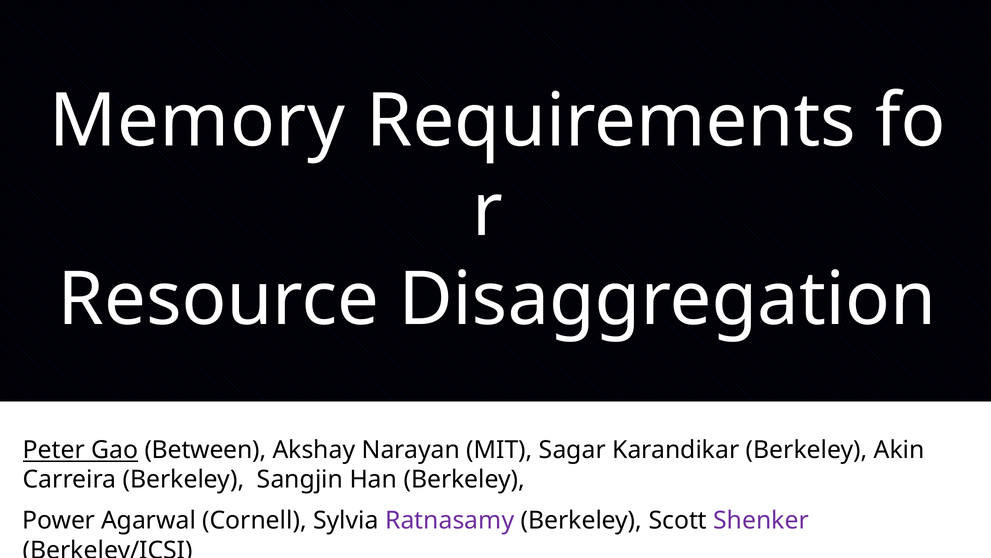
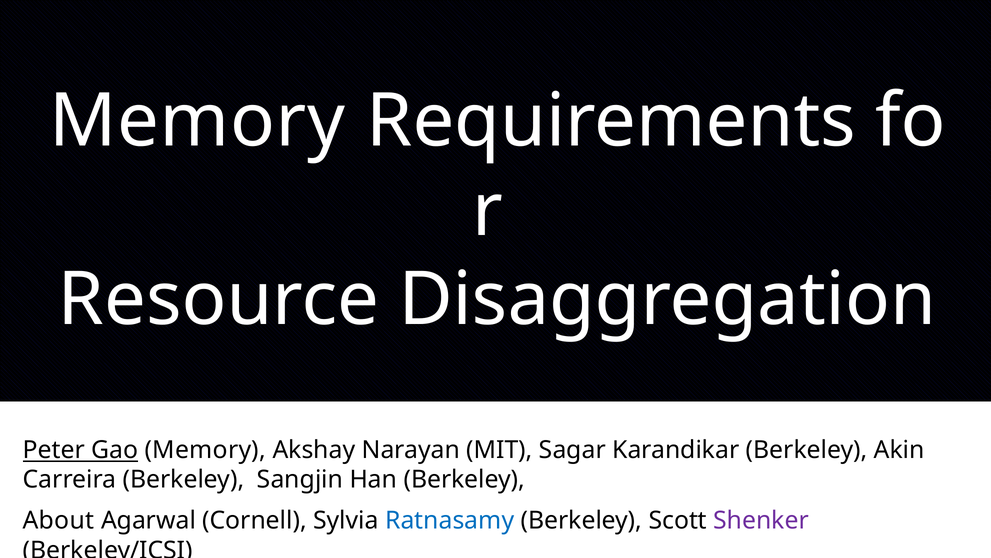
Gao Between: Between -> Memory
Power: Power -> About
Ratnasamy colour: purple -> blue
